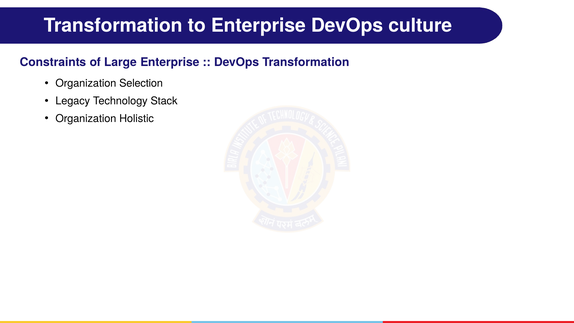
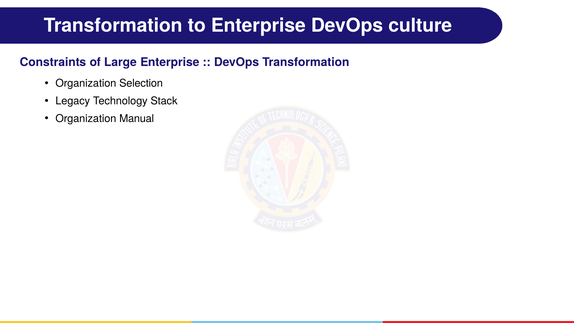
Holistic: Holistic -> Manual
